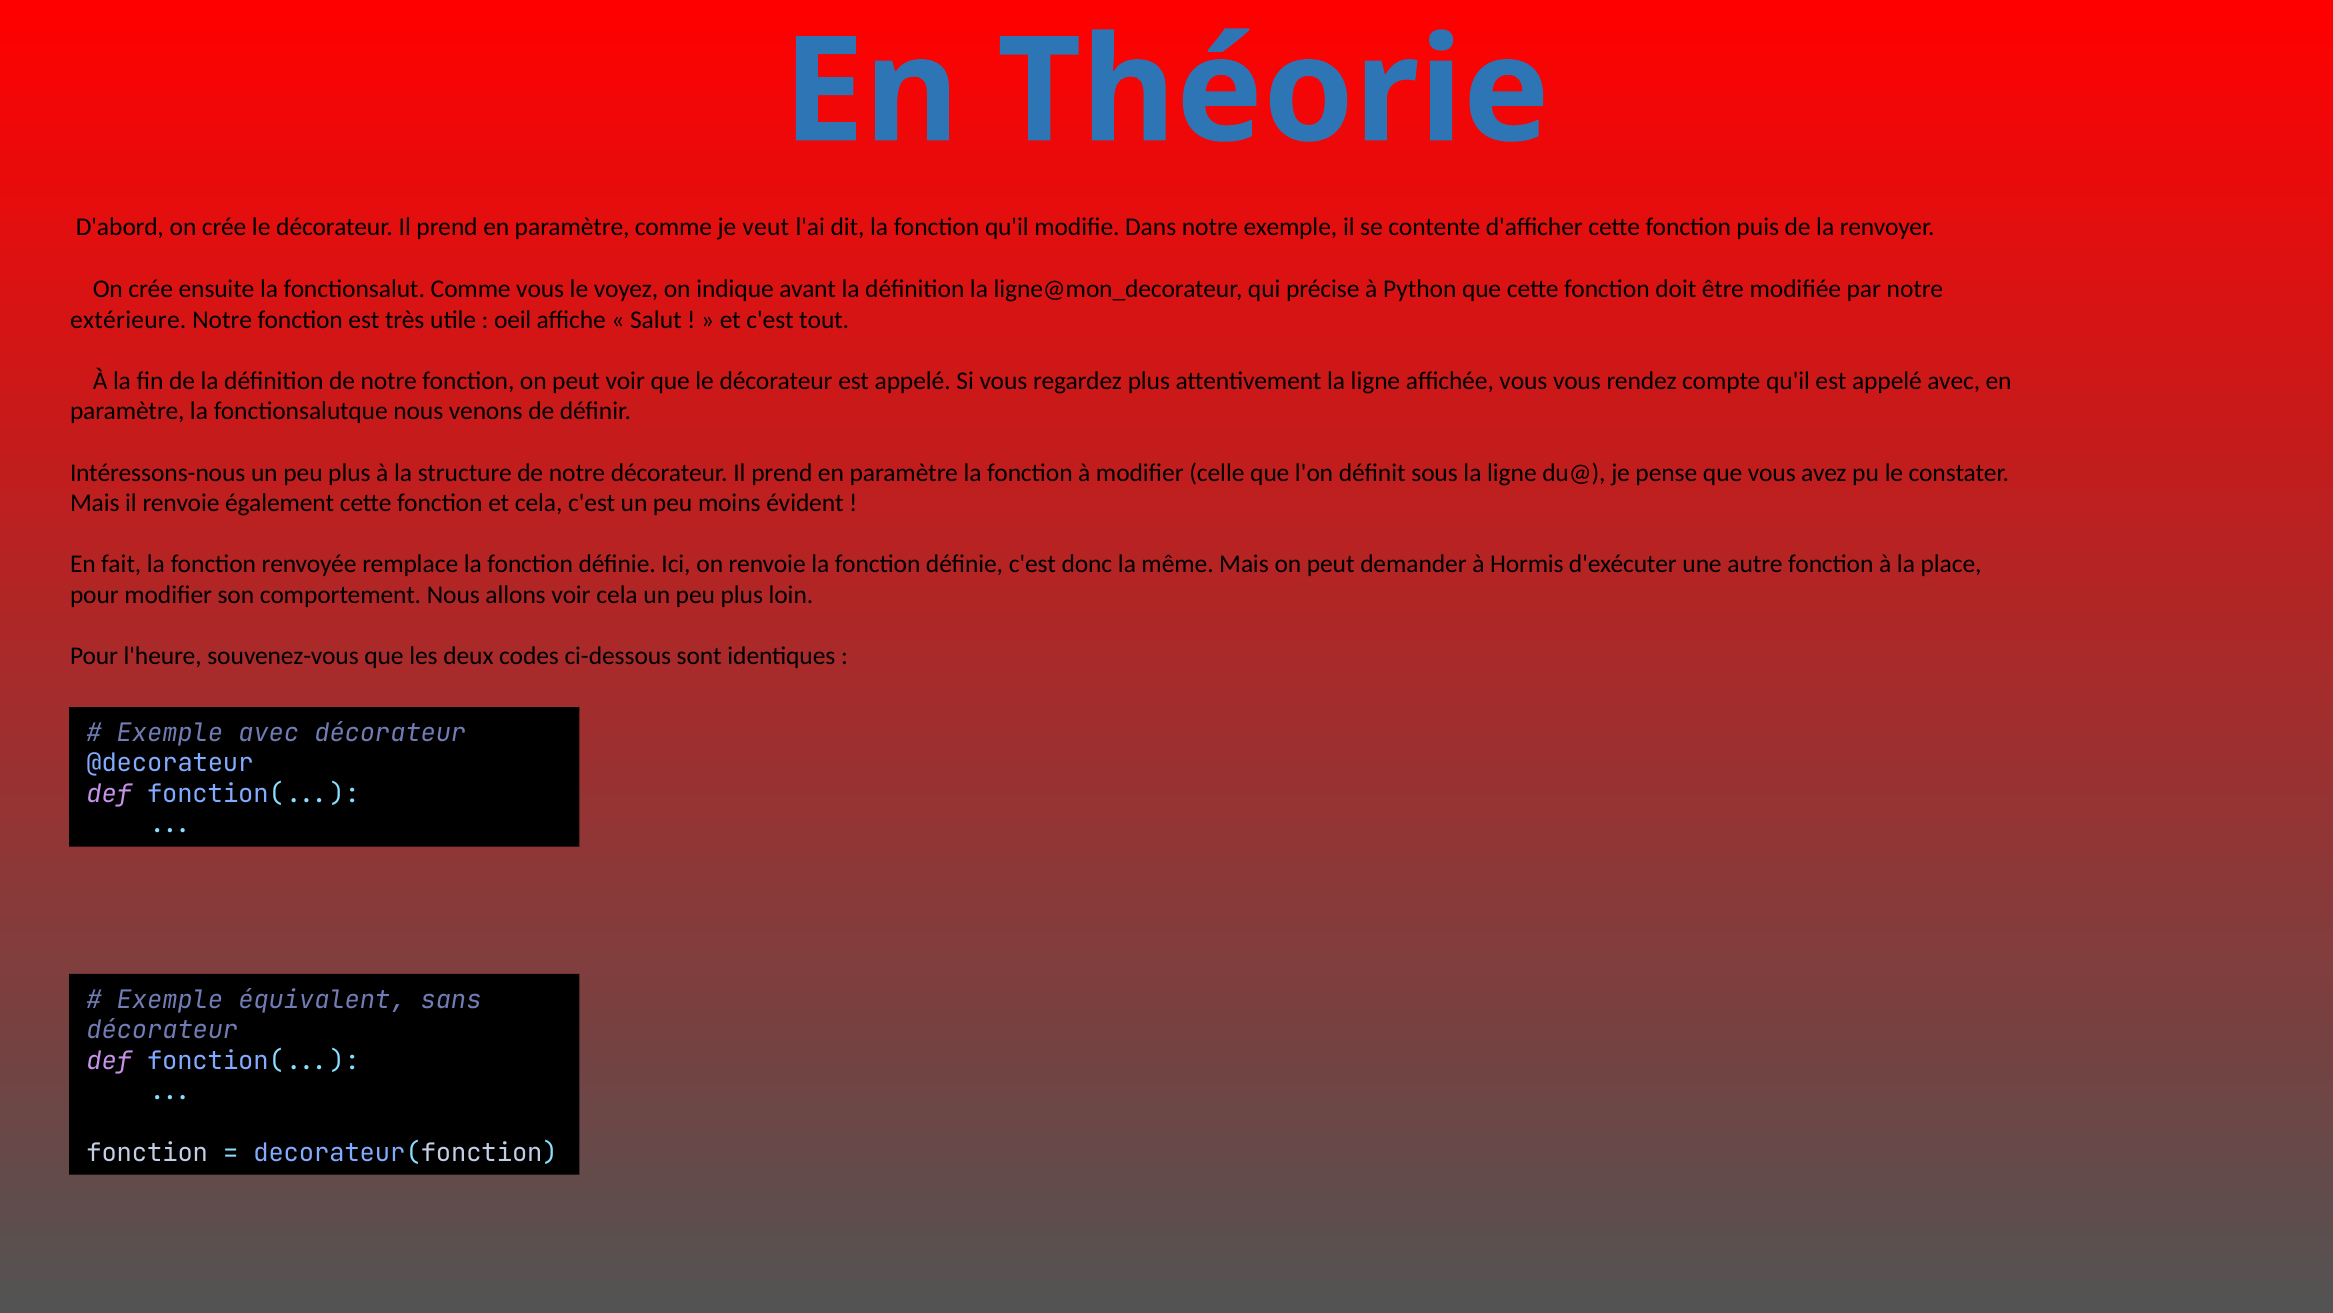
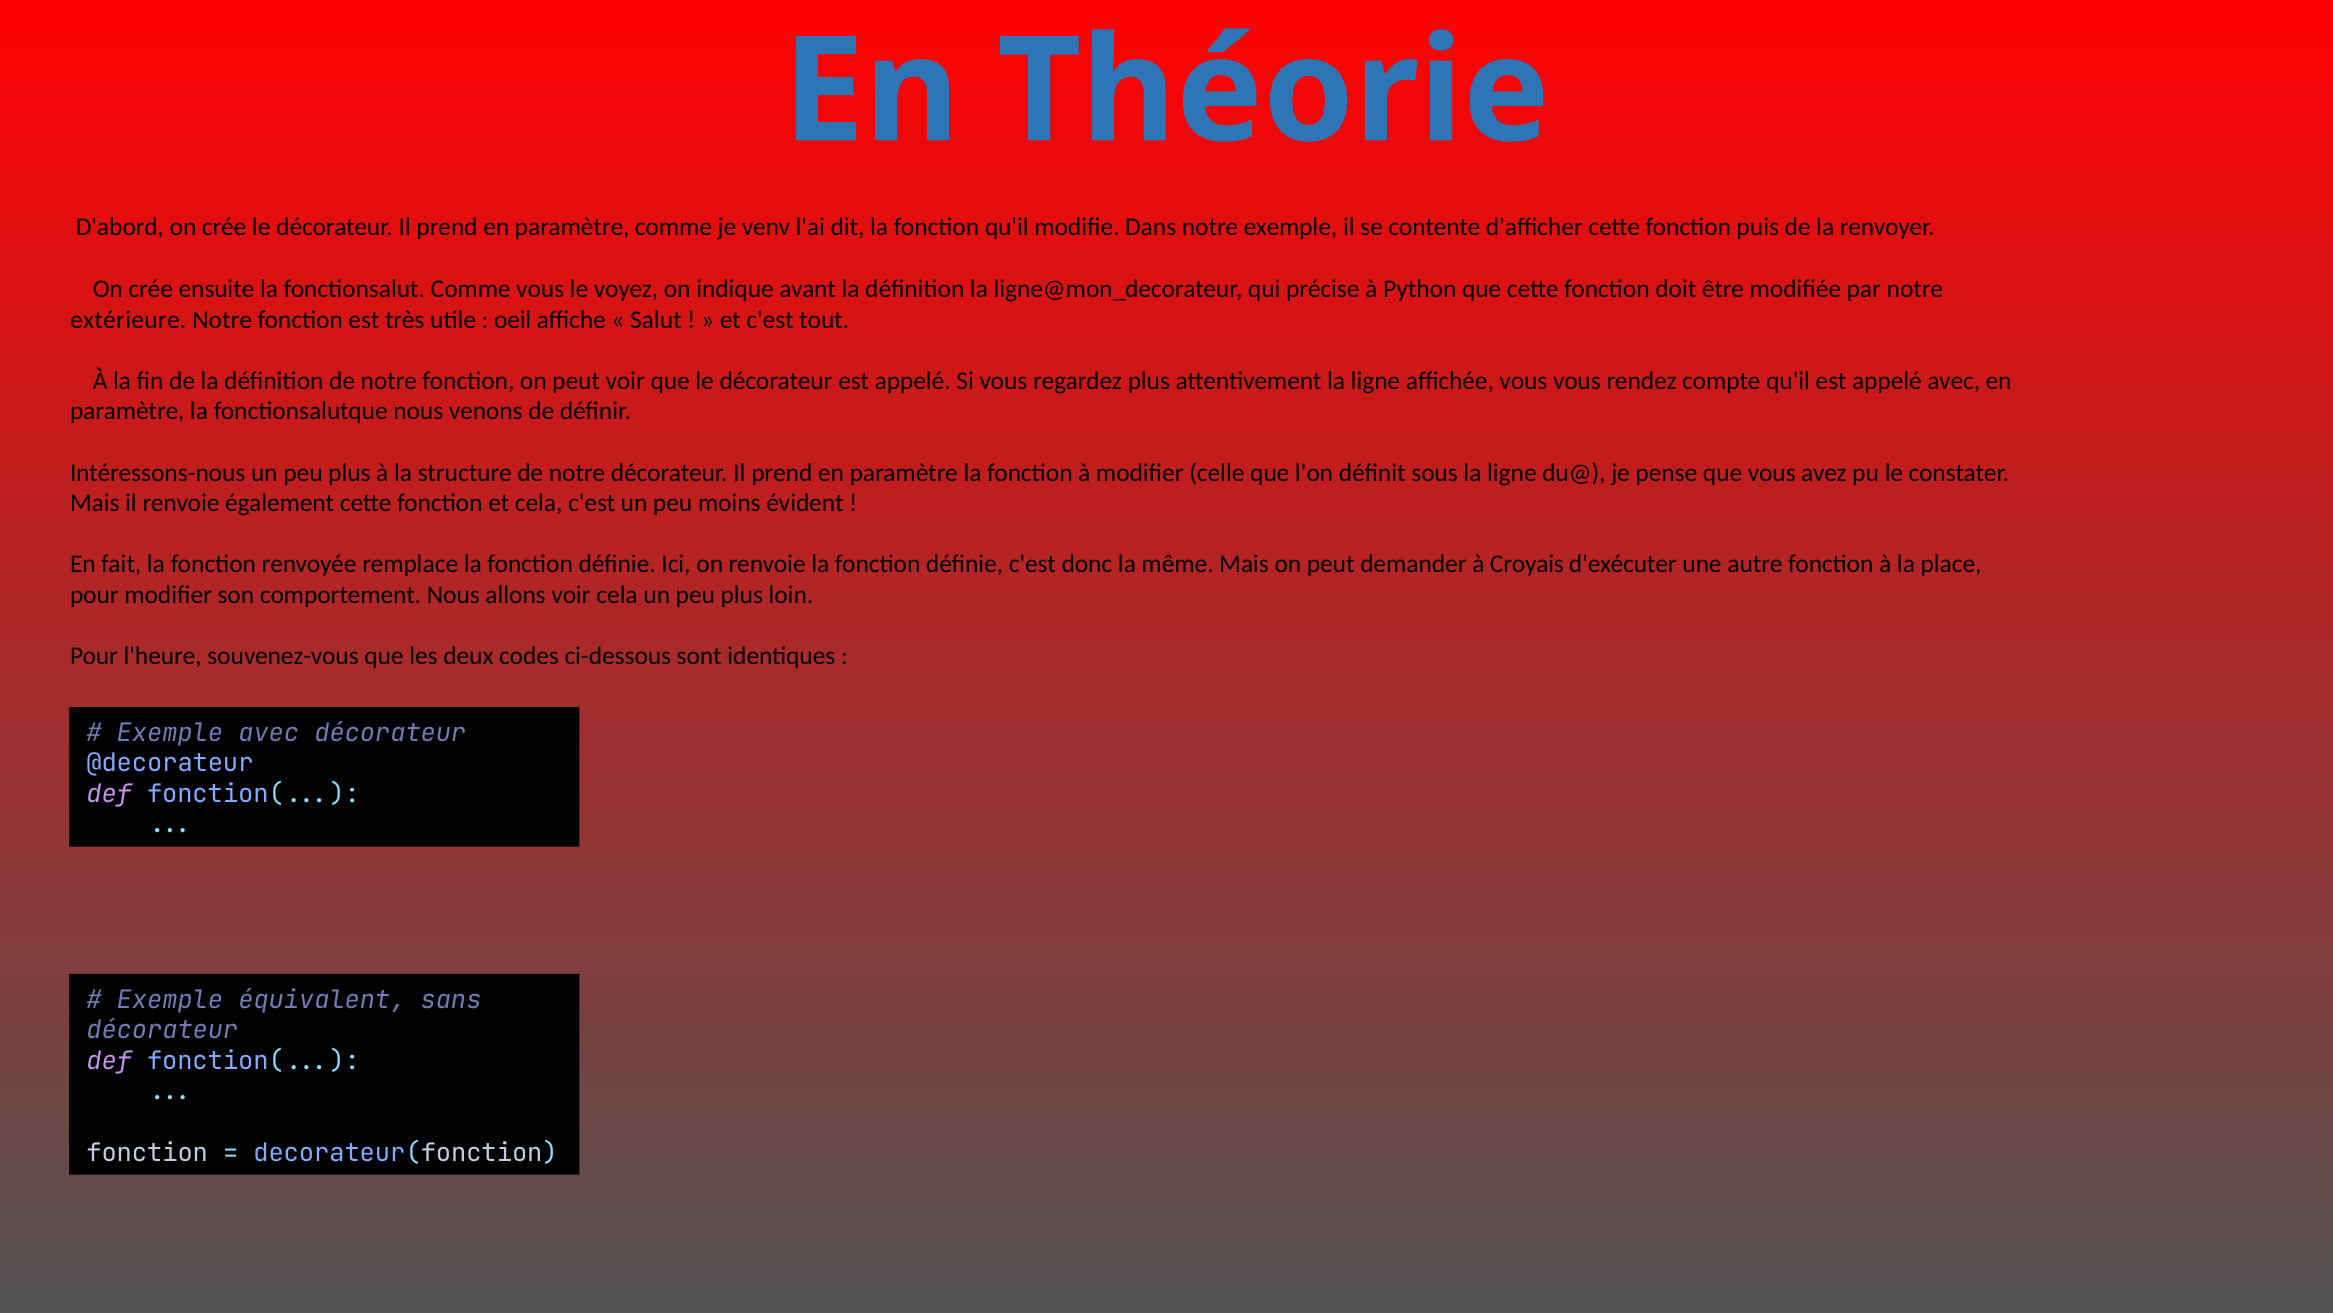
veut: veut -> venv
Hormis: Hormis -> Croyais
